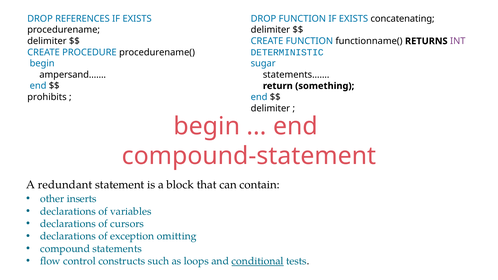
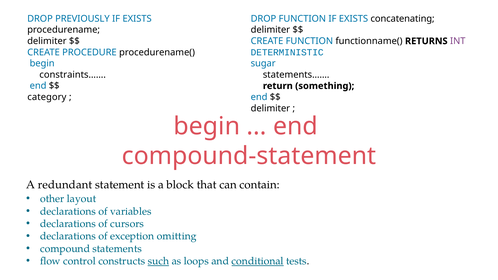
REFERENCES: REFERENCES -> PREVIOUSLY
ampersand……: ampersand…… -> constraints……
prohibits: prohibits -> category
inserts: inserts -> layout
such underline: none -> present
